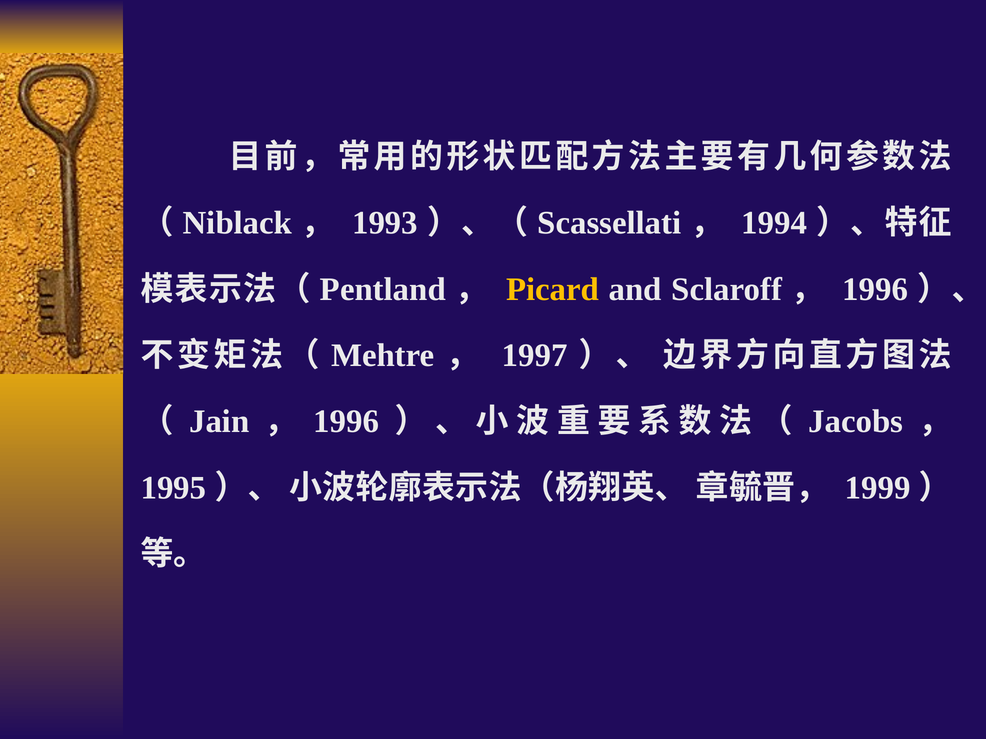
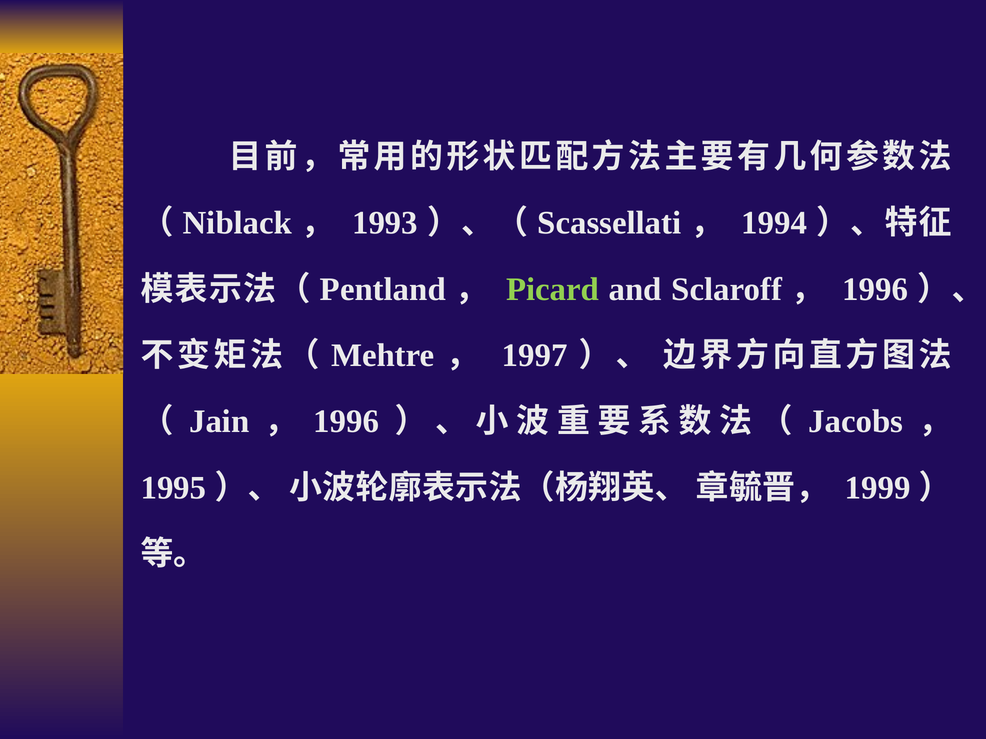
Picard colour: yellow -> light green
